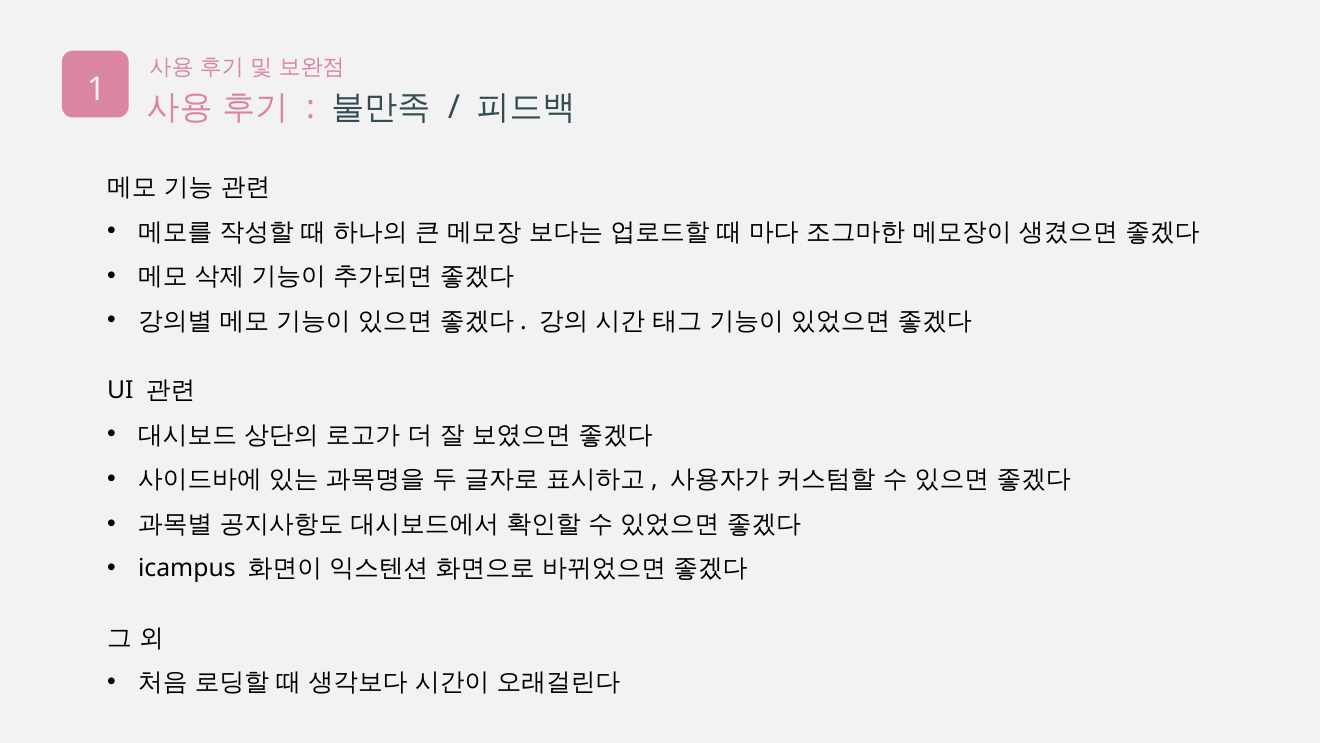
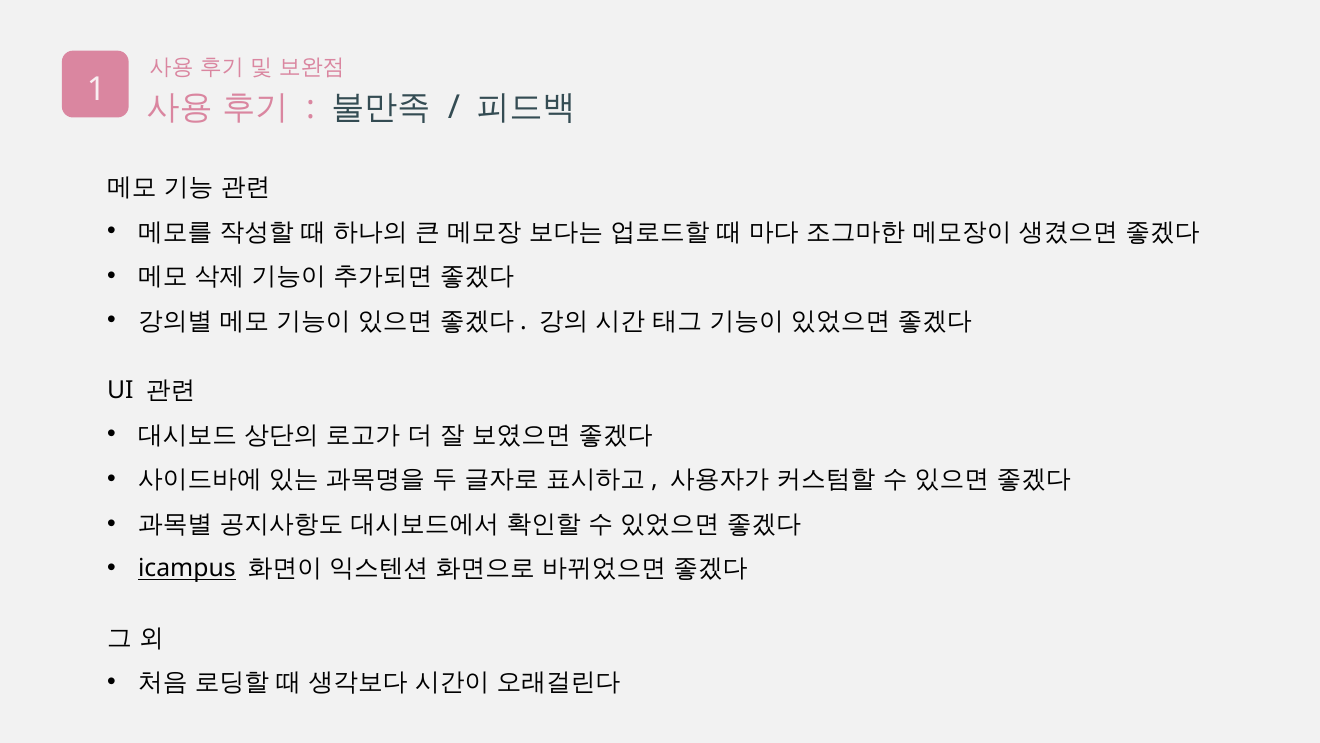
icampus underline: none -> present
